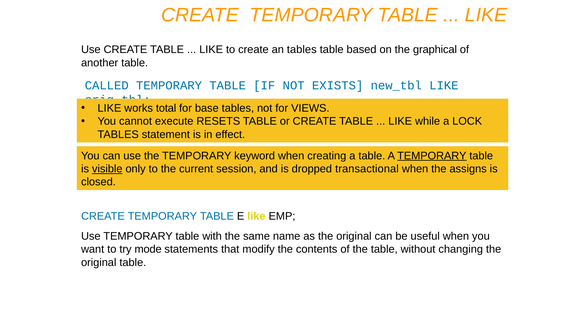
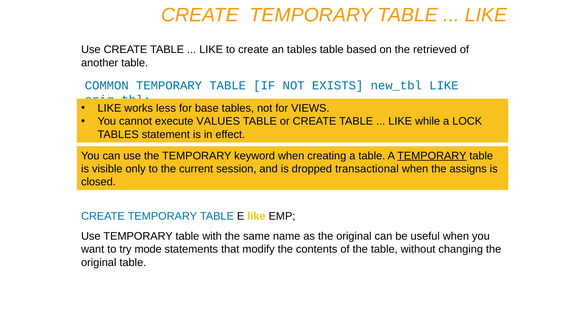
graphical: graphical -> retrieved
CALLED: CALLED -> COMMON
total: total -> less
RESETS: RESETS -> VALUES
visible underline: present -> none
